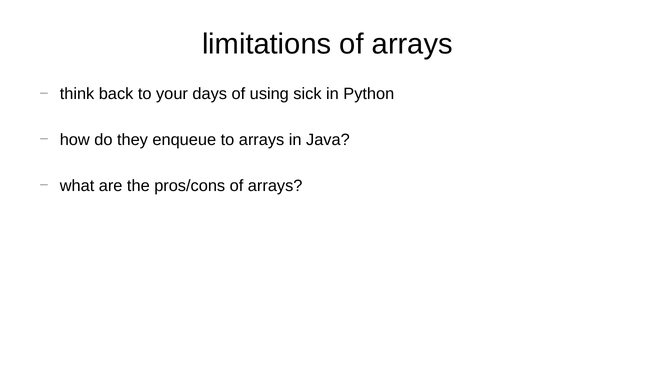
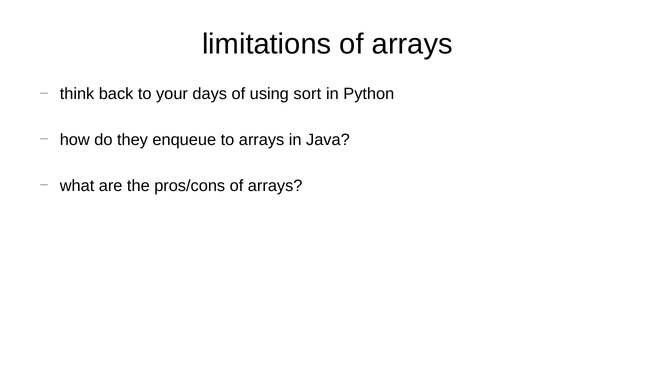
sick: sick -> sort
